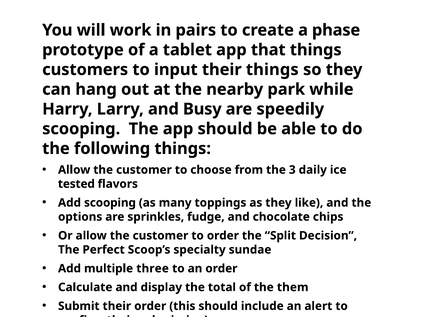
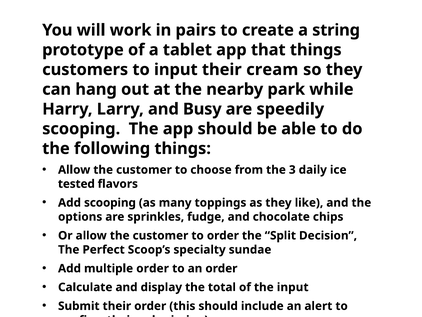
phase: phase -> string
their things: things -> cream
multiple three: three -> order
the them: them -> input
